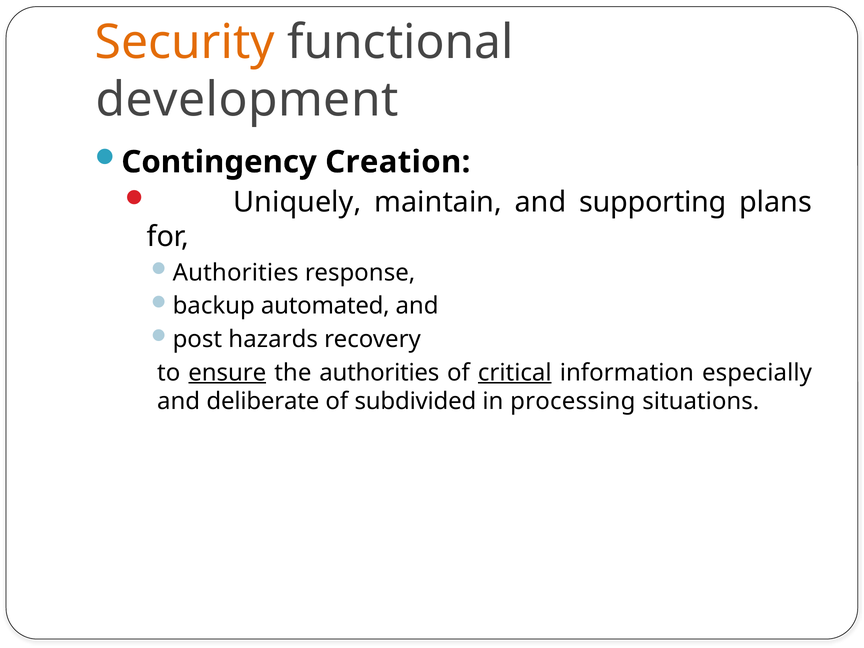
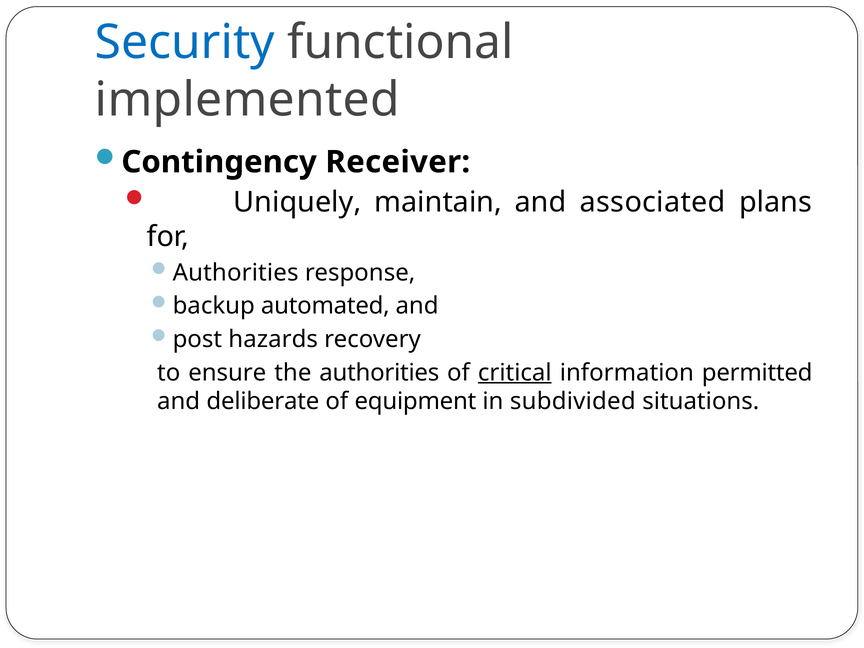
Security colour: orange -> blue
development: development -> implemented
Creation: Creation -> Receiver
supporting: supporting -> associated
ensure underline: present -> none
especially: especially -> permitted
subdivided: subdivided -> equipment
processing: processing -> subdivided
